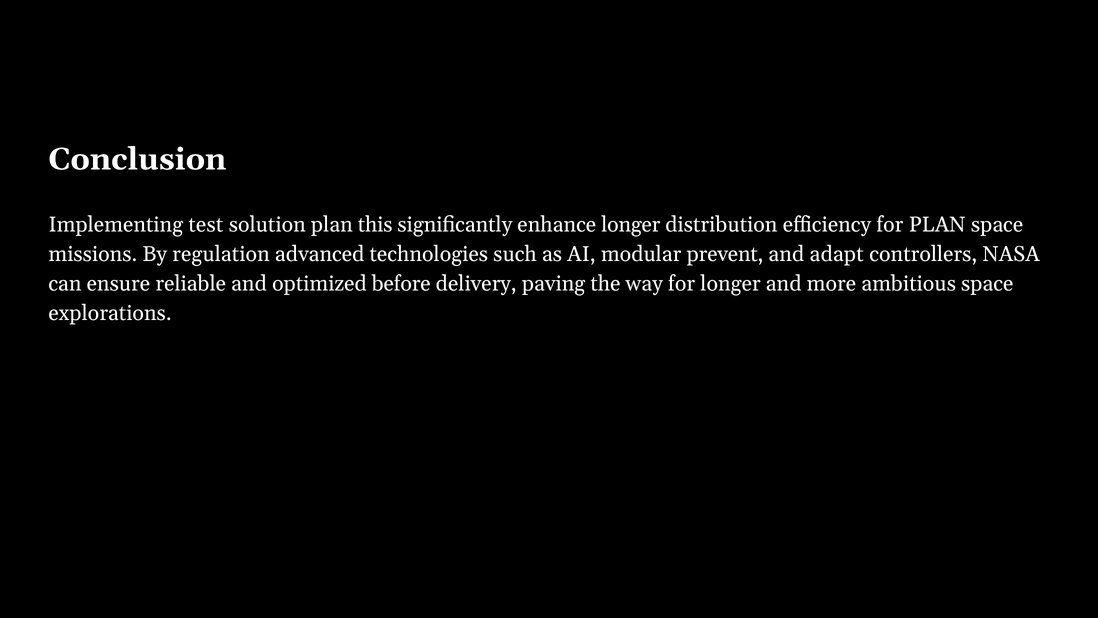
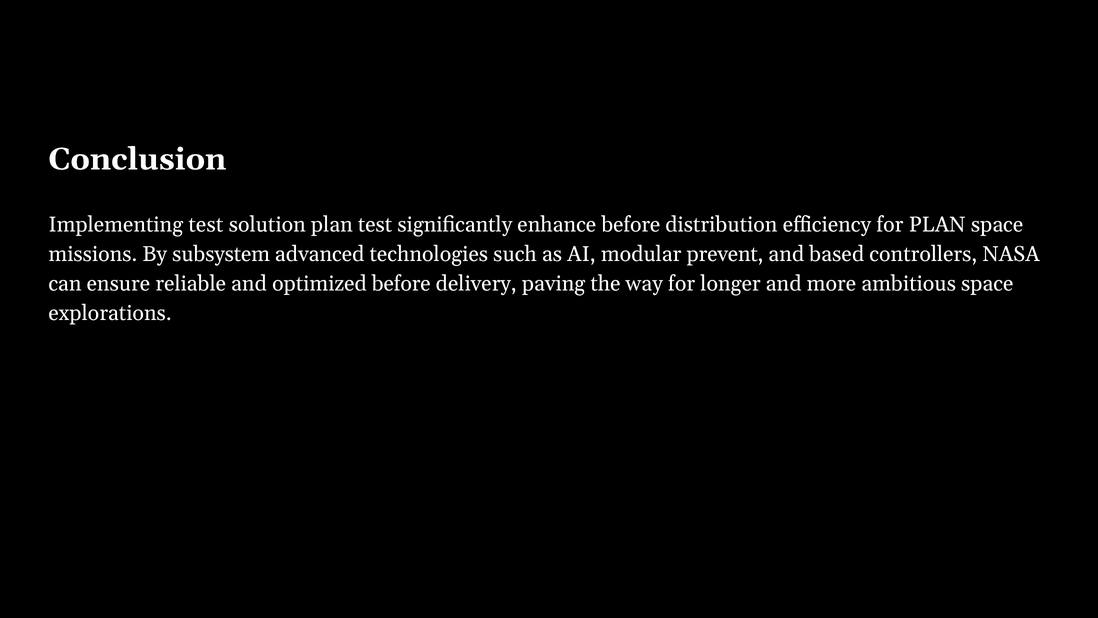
plan this: this -> test
enhance longer: longer -> before
regulation: regulation -> subsystem
adapt: adapt -> based
